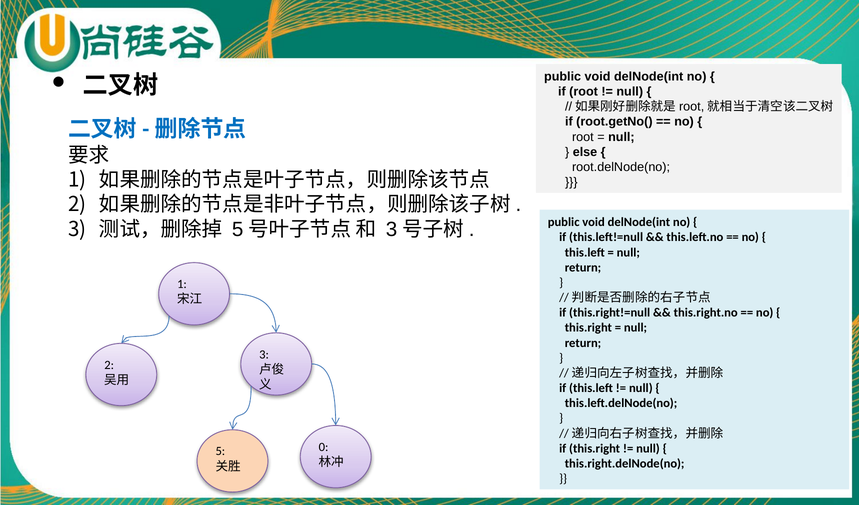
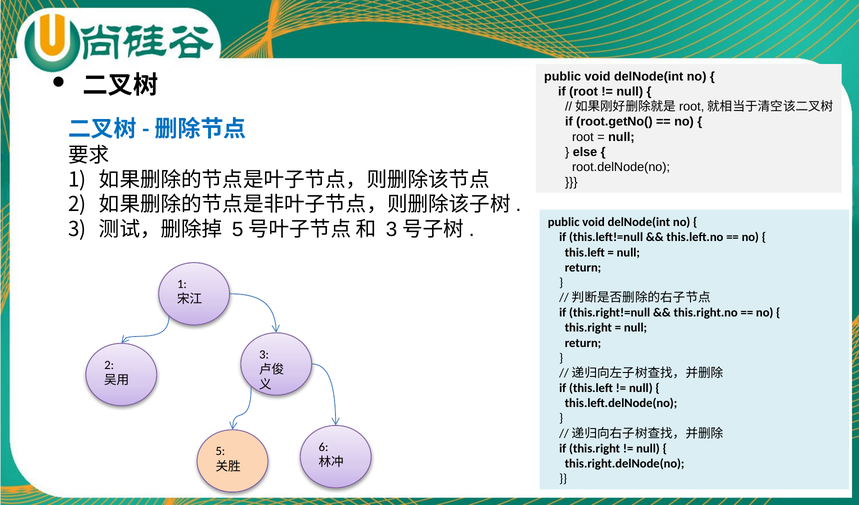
0: 0 -> 6
